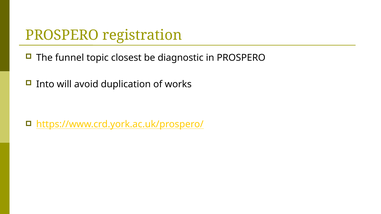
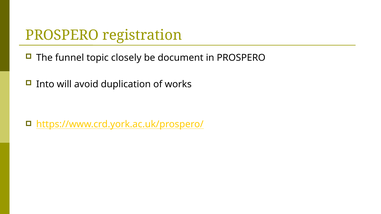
closest: closest -> closely
diagnostic: diagnostic -> document
